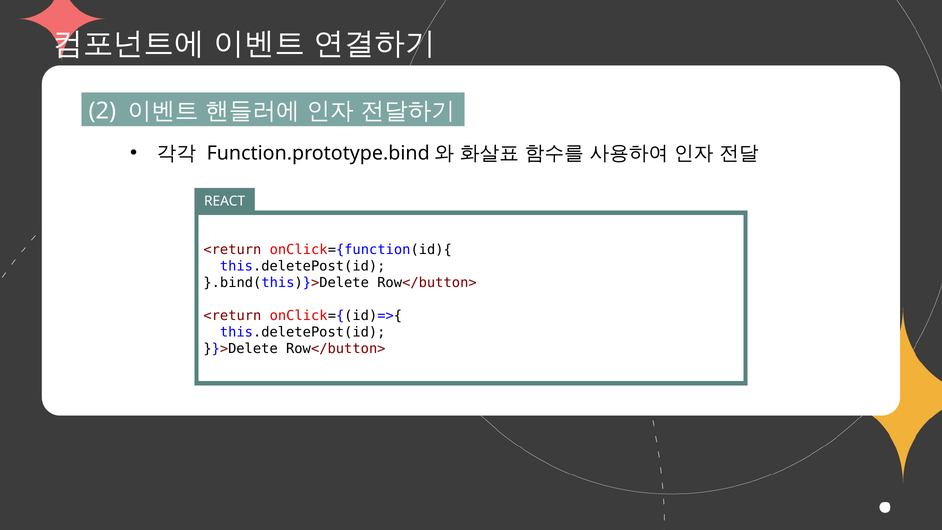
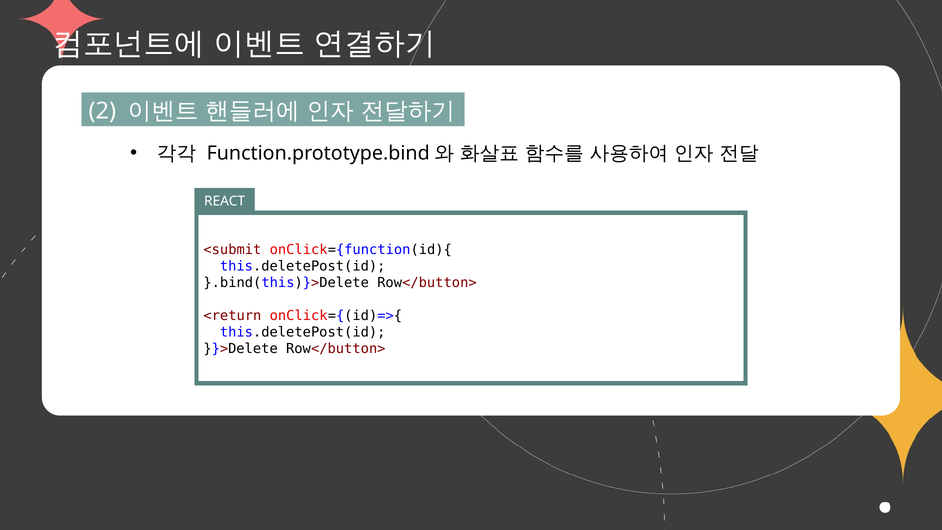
<return at (232, 249): <return -> <submit
